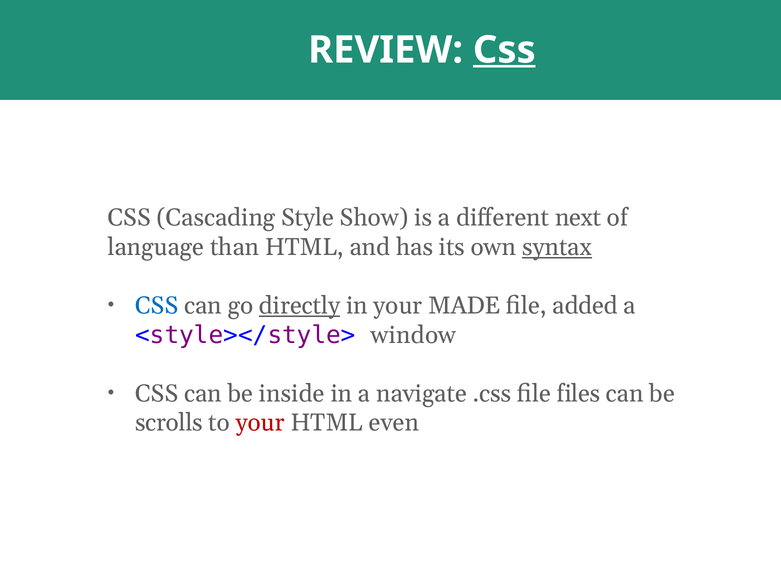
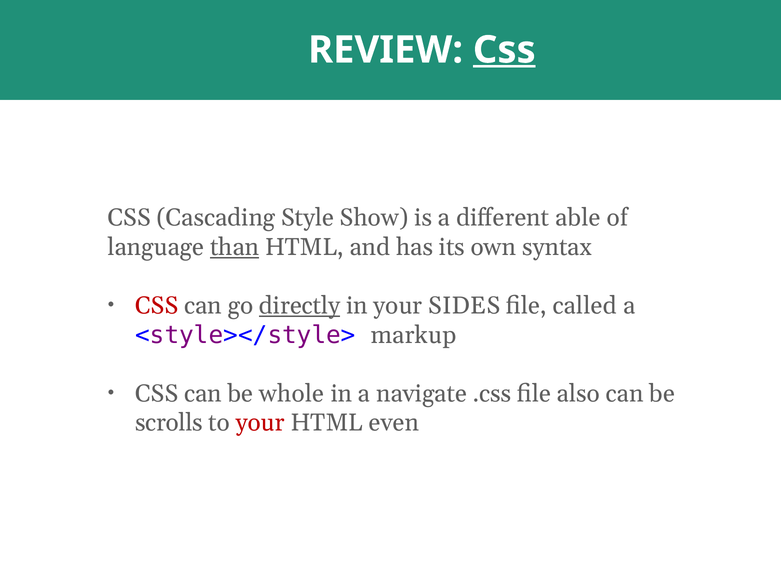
next: next -> able
than underline: none -> present
syntax underline: present -> none
CSS at (157, 306) colour: blue -> red
MADE: MADE -> SIDES
added: added -> called
window: window -> markup
inside: inside -> whole
files: files -> also
